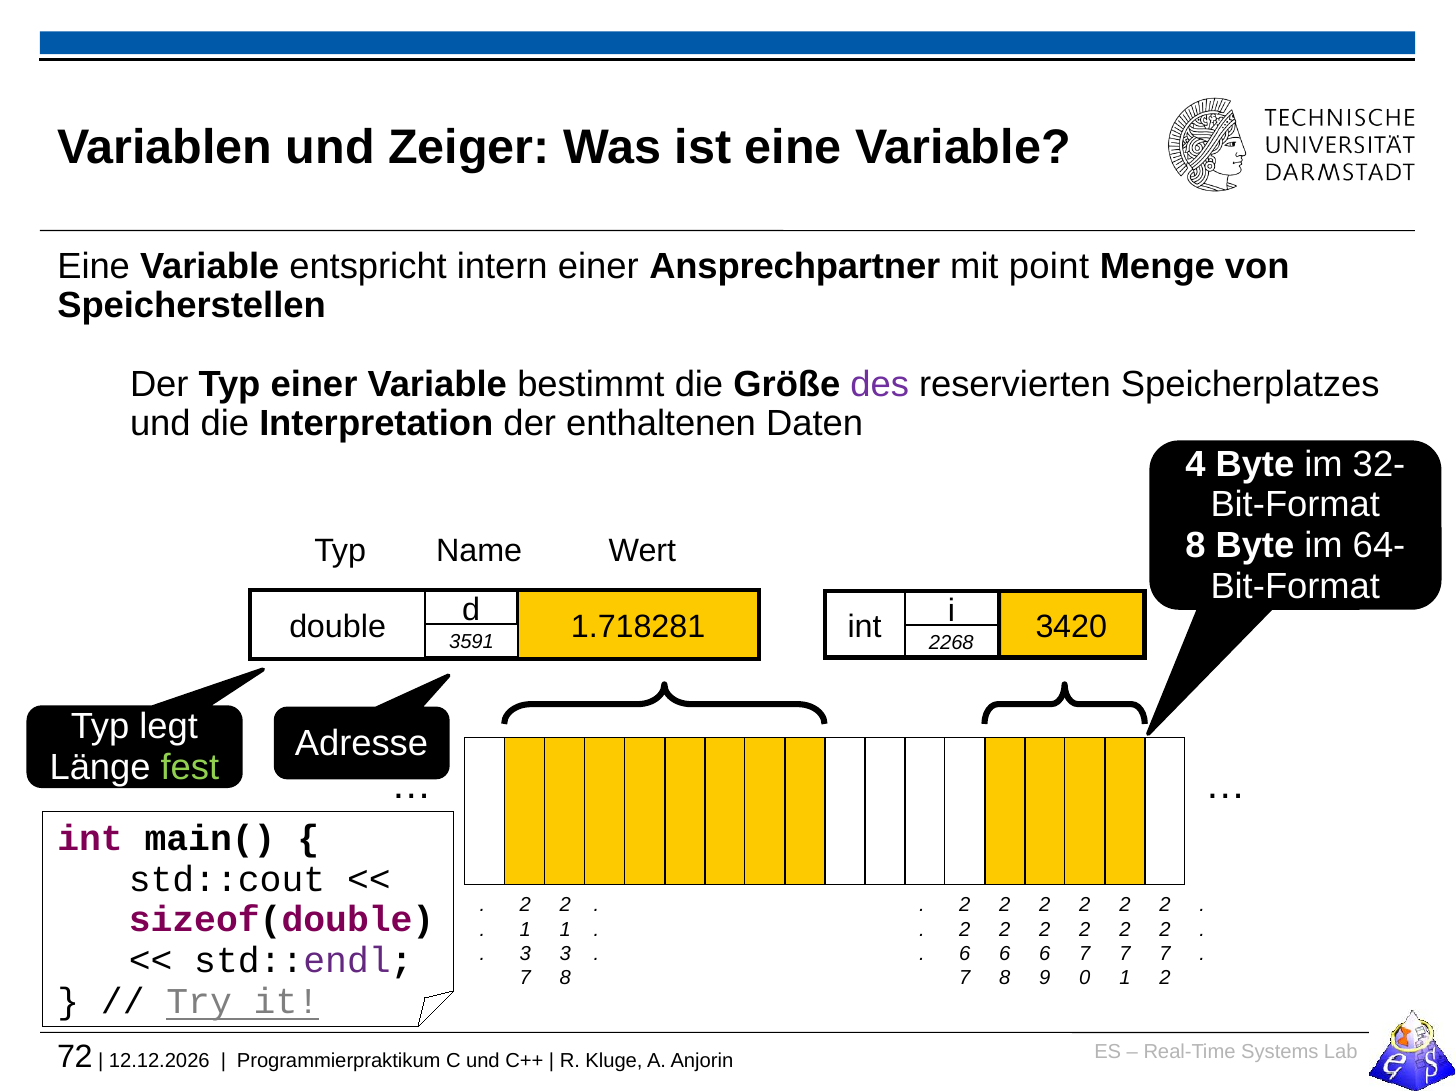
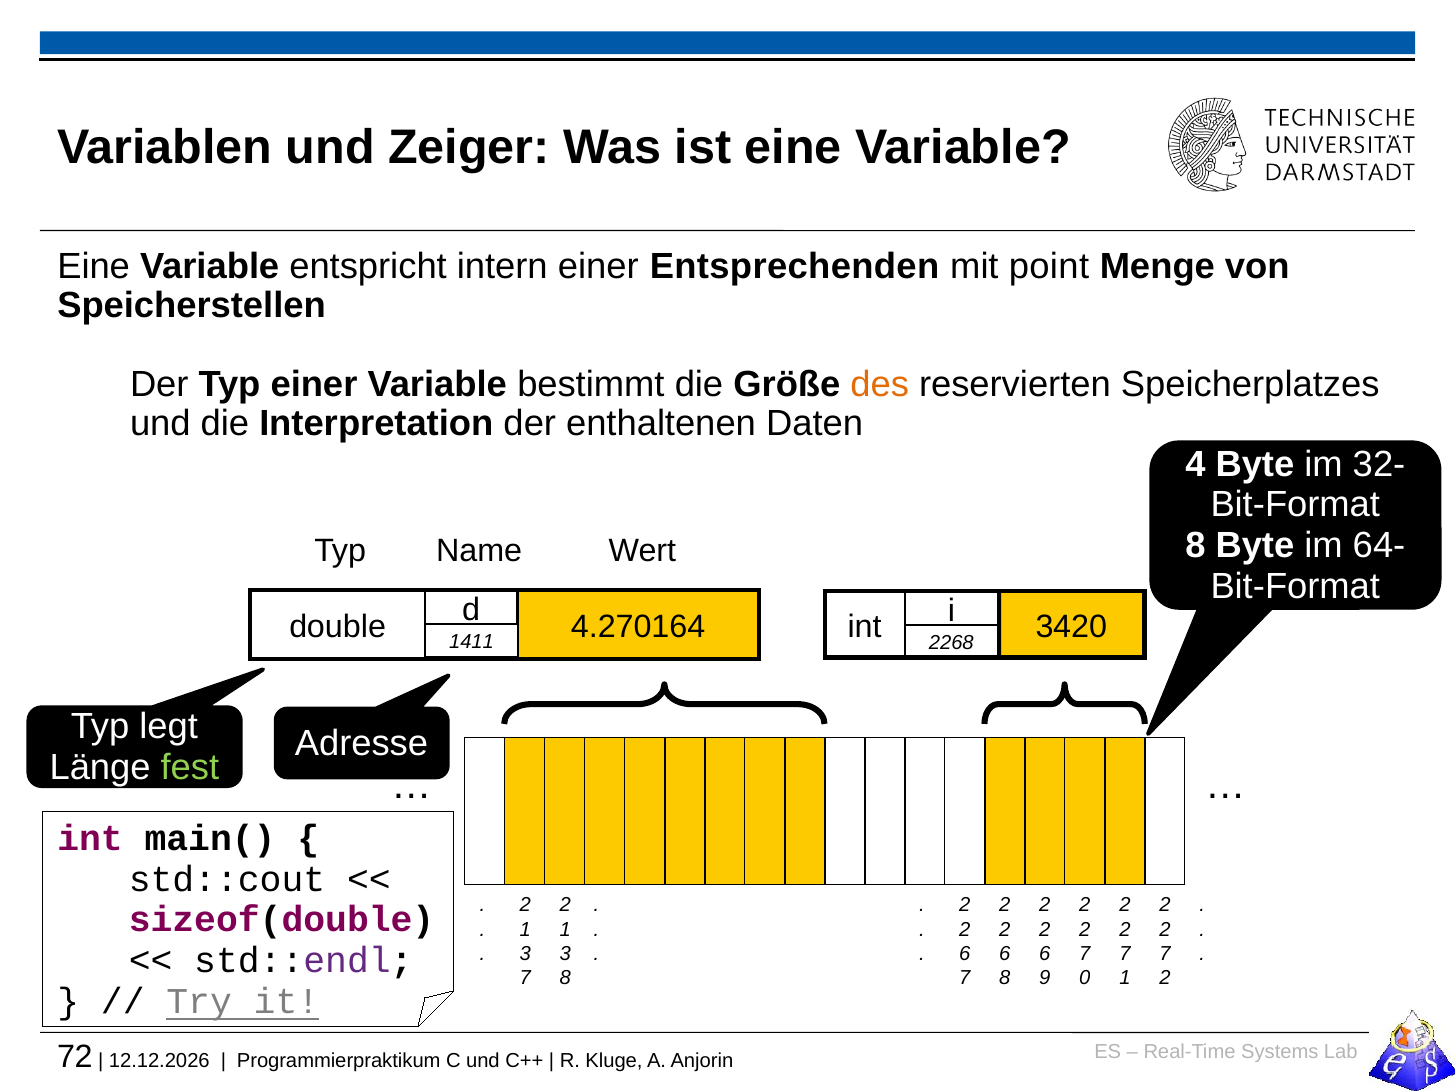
Ansprechpartner: Ansprechpartner -> Entsprechenden
des colour: purple -> orange
1.718281: 1.718281 -> 4.270164
3591: 3591 -> 1411
